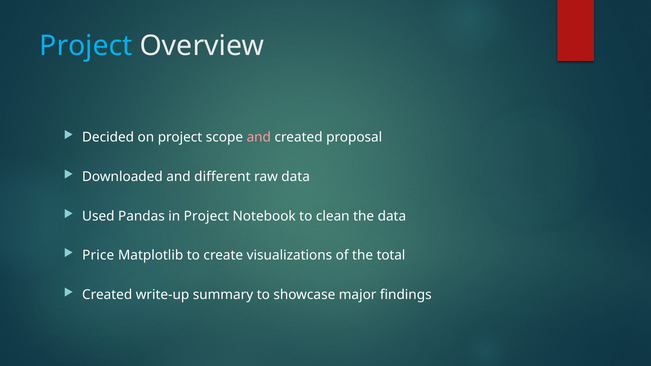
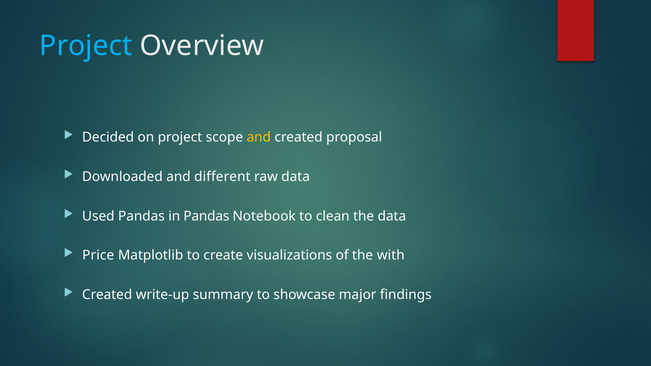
and at (259, 137) colour: pink -> yellow
in Project: Project -> Pandas
total: total -> with
